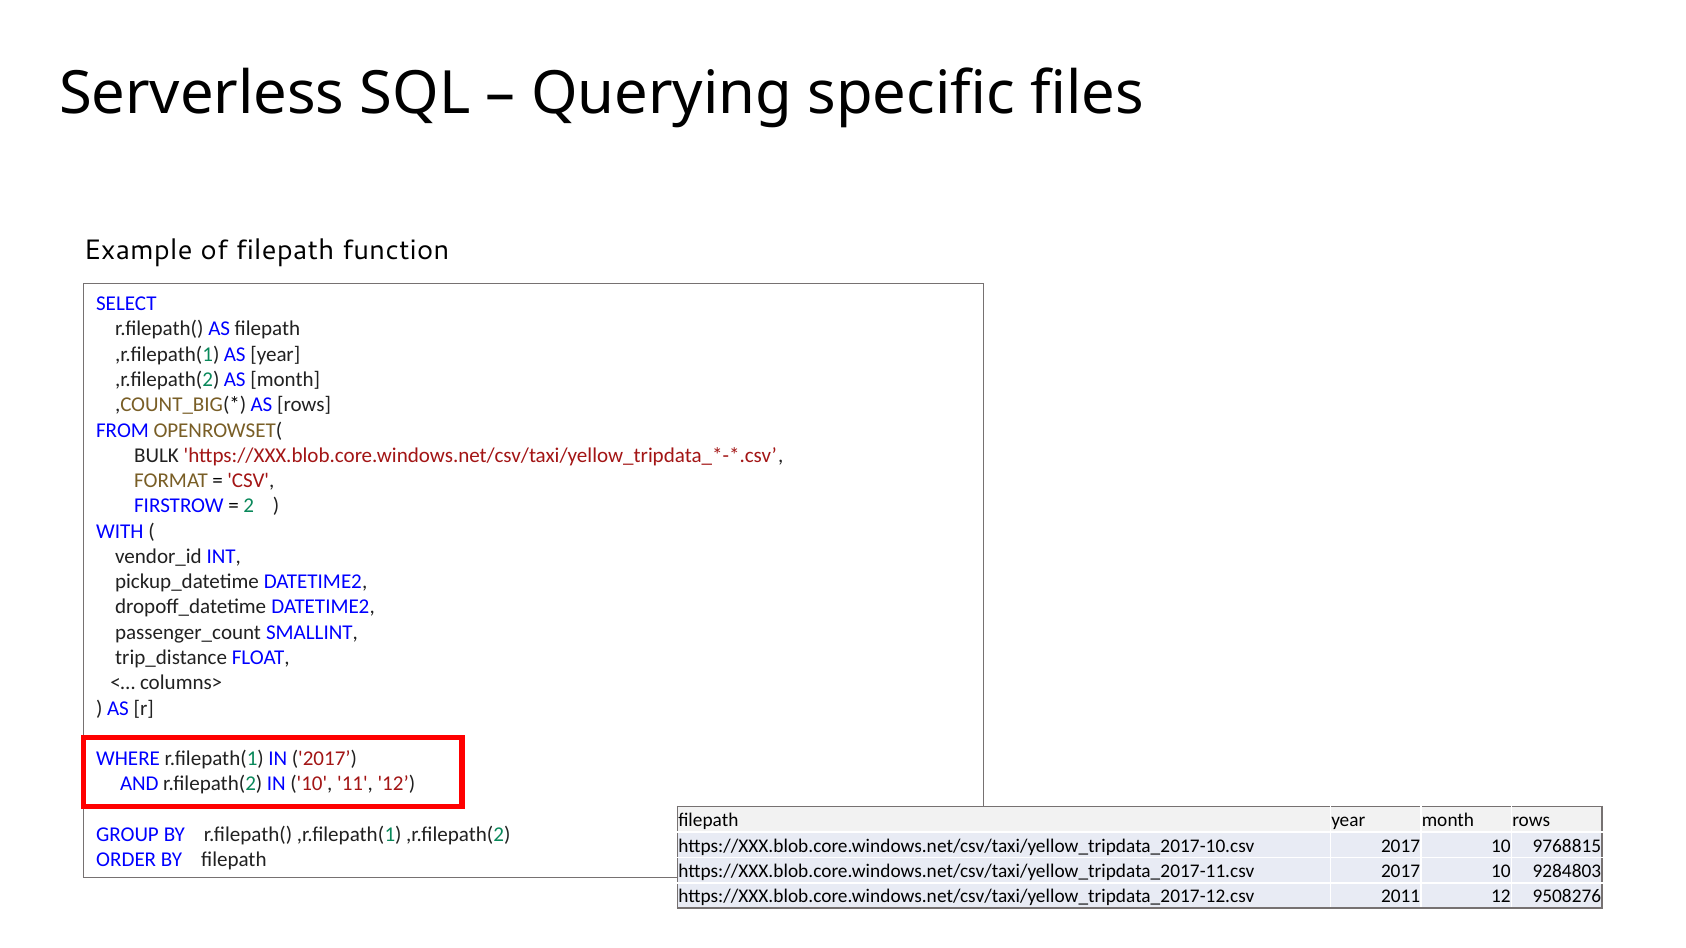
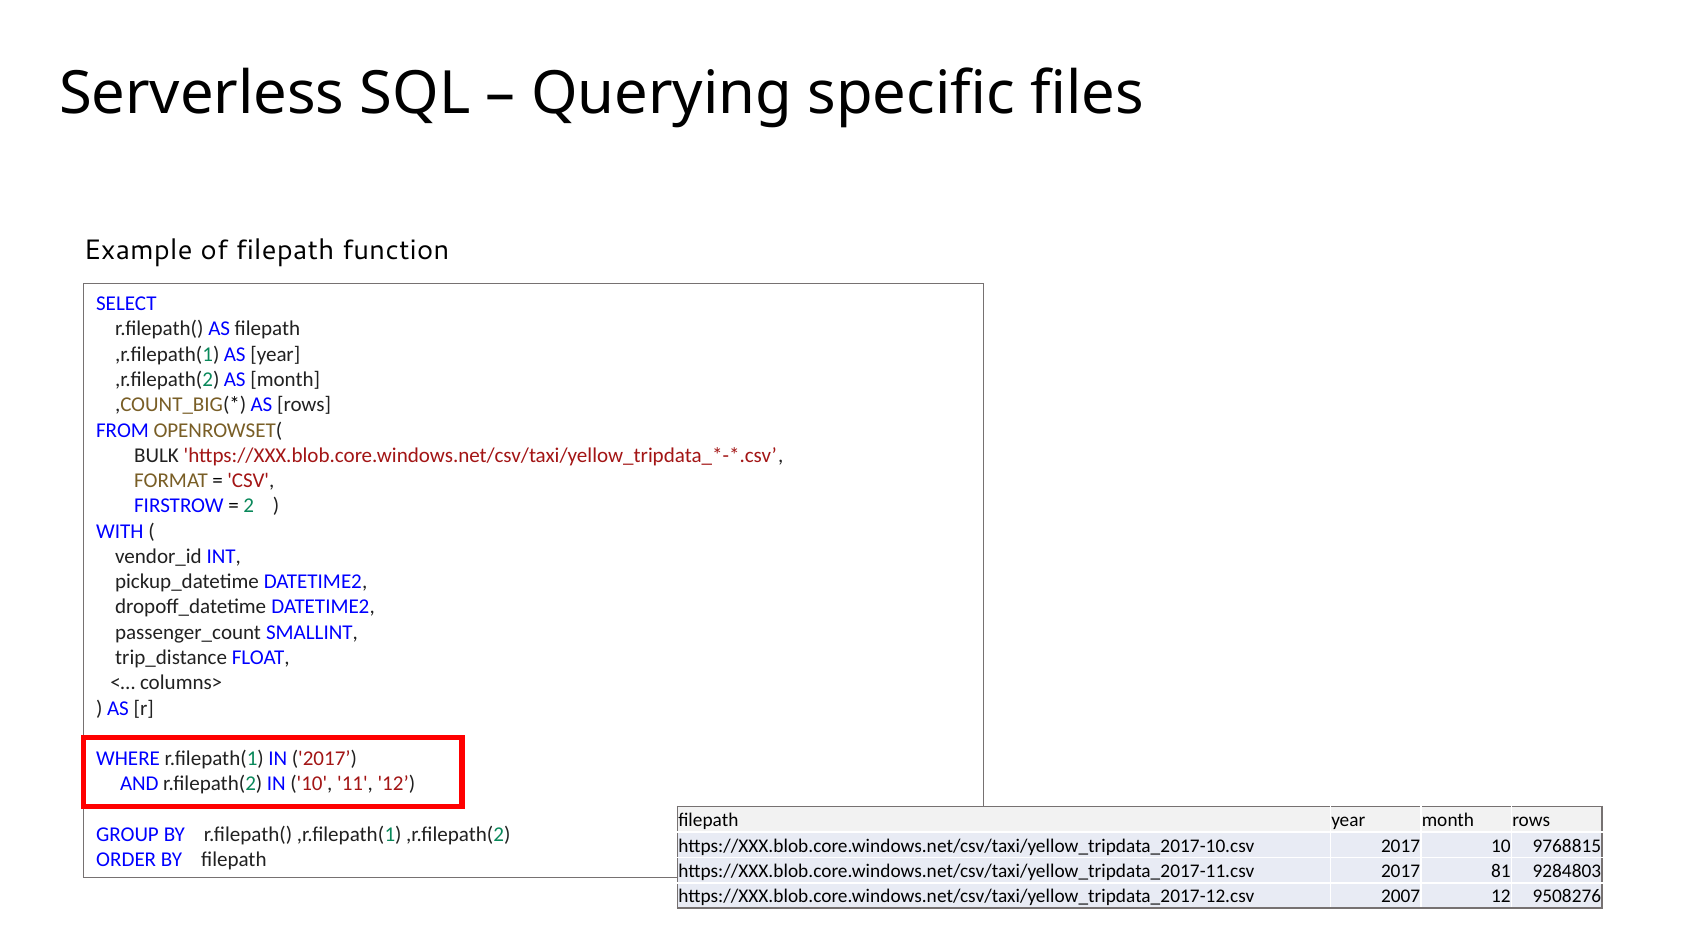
10 at (1501, 871): 10 -> 81
2011: 2011 -> 2007
